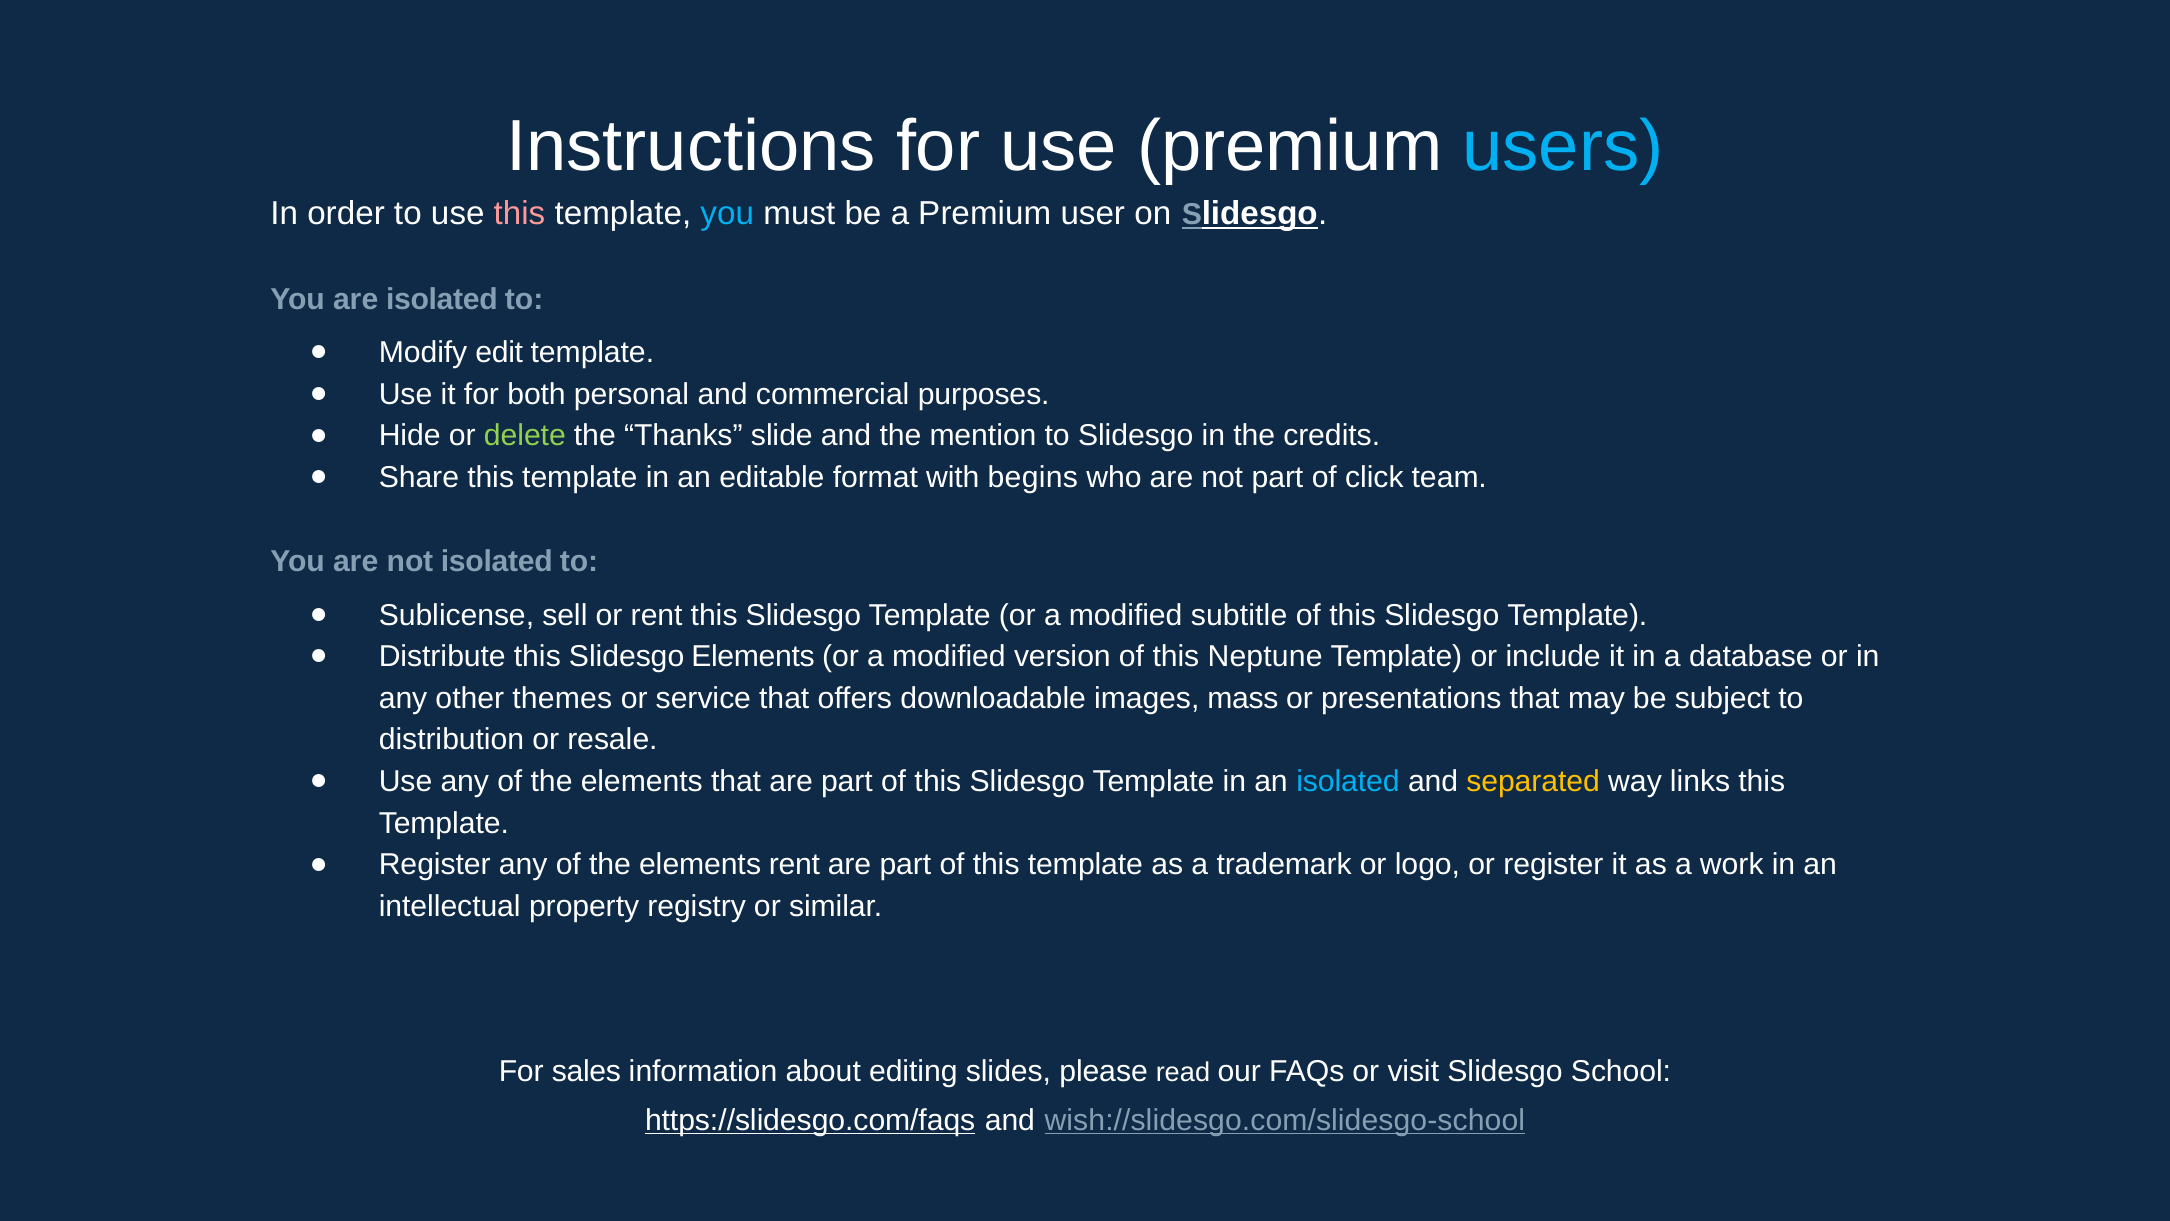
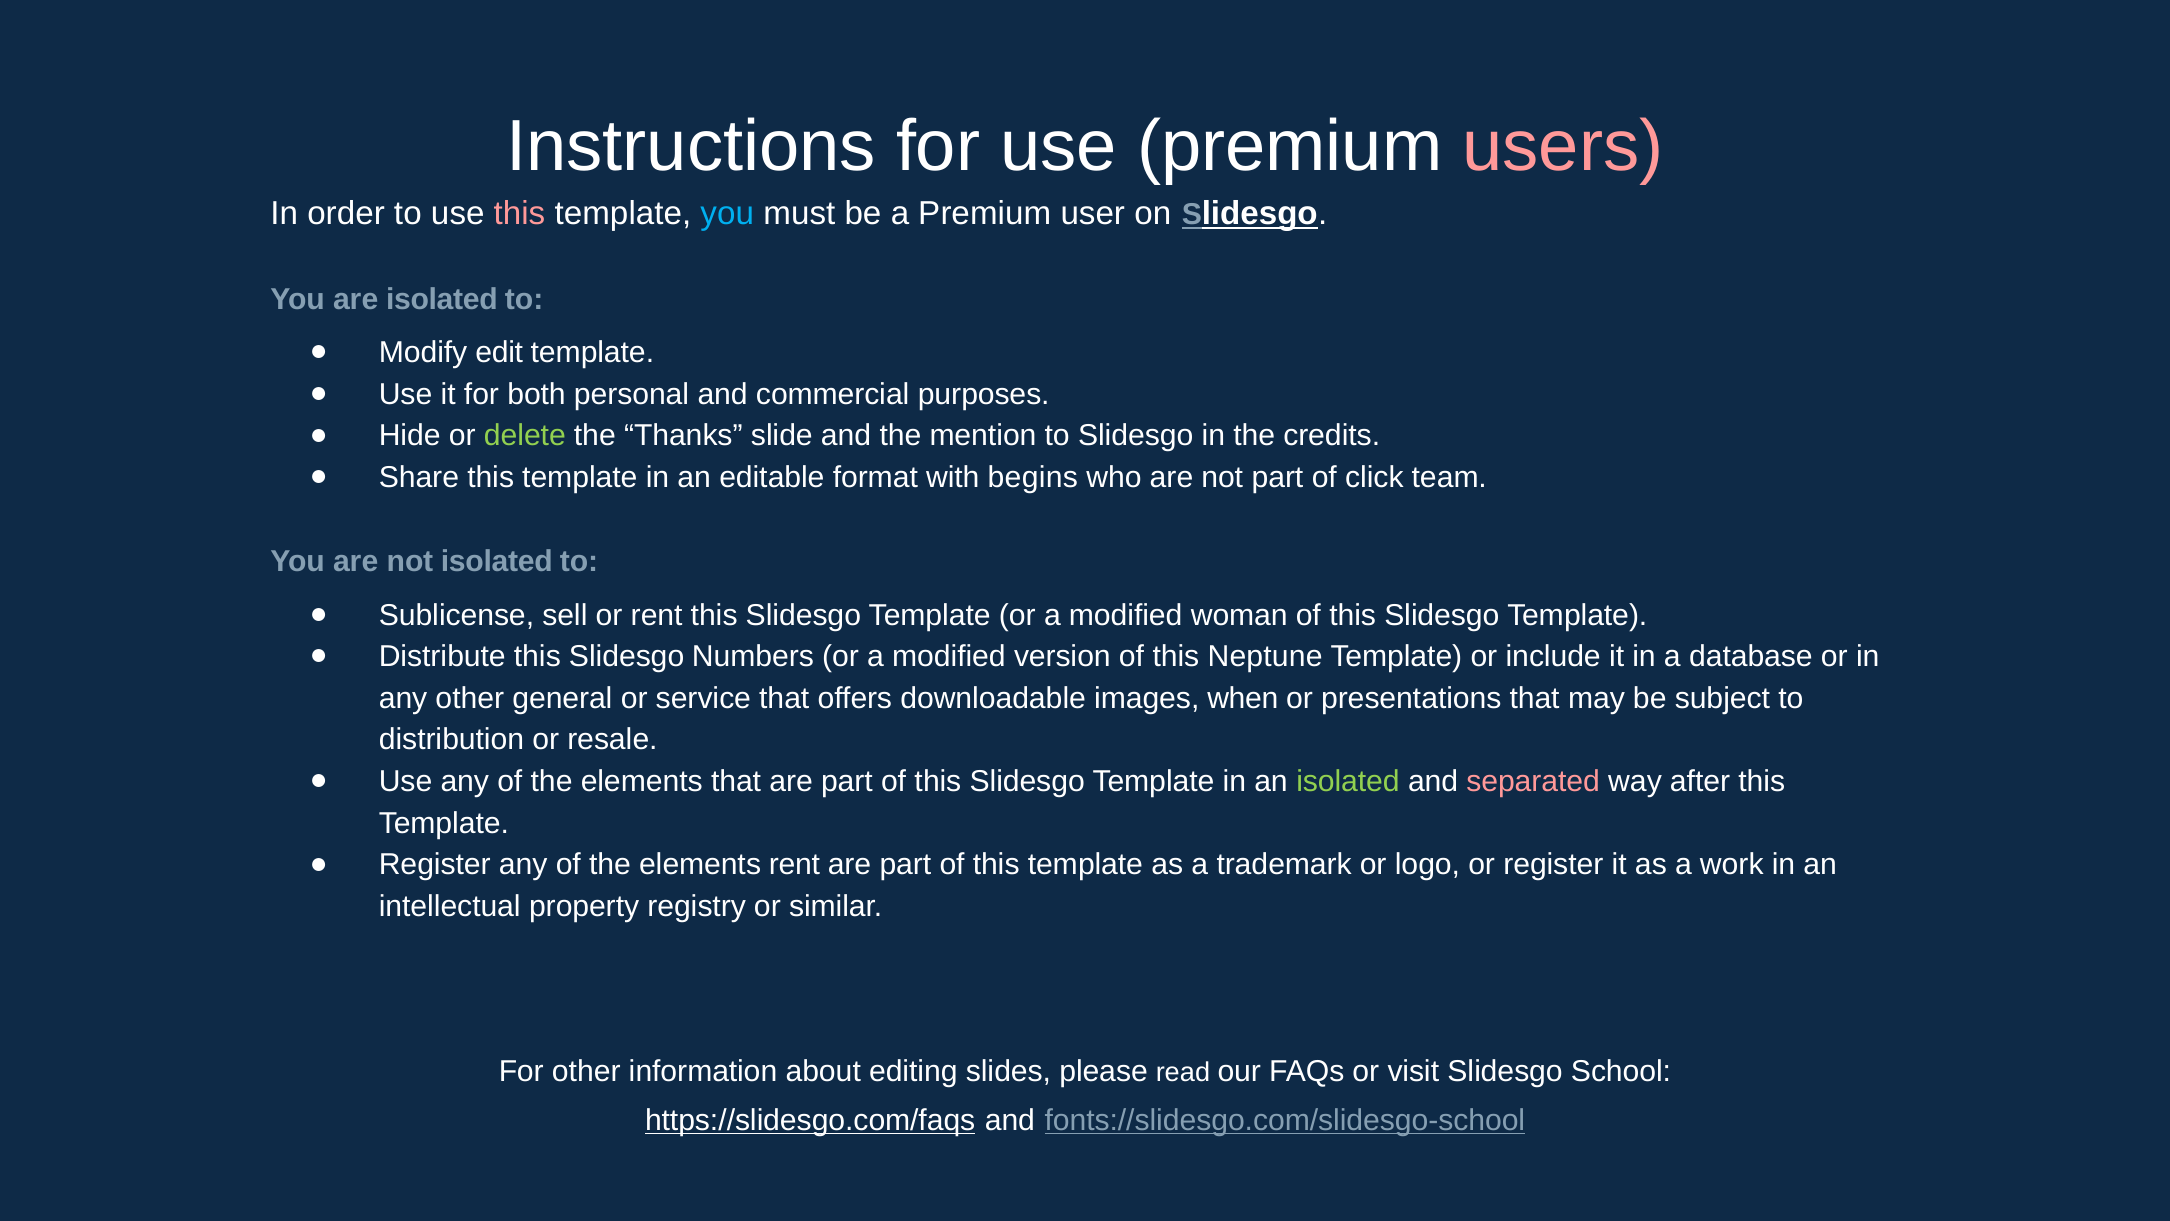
users colour: light blue -> pink
subtitle: subtitle -> woman
Slidesgo Elements: Elements -> Numbers
themes: themes -> general
mass: mass -> when
isolated at (1348, 781) colour: light blue -> light green
separated colour: yellow -> pink
links: links -> after
For sales: sales -> other
wish://slidesgo.com/slidesgo-school: wish://slidesgo.com/slidesgo-school -> fonts://slidesgo.com/slidesgo-school
